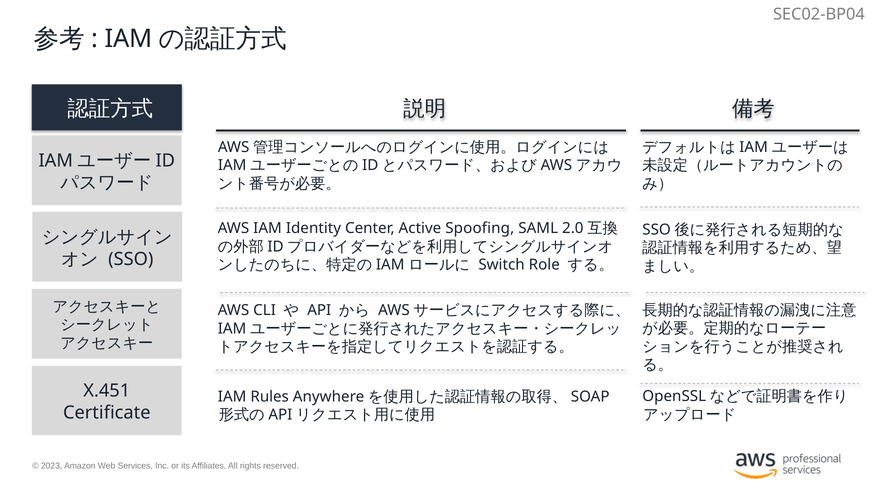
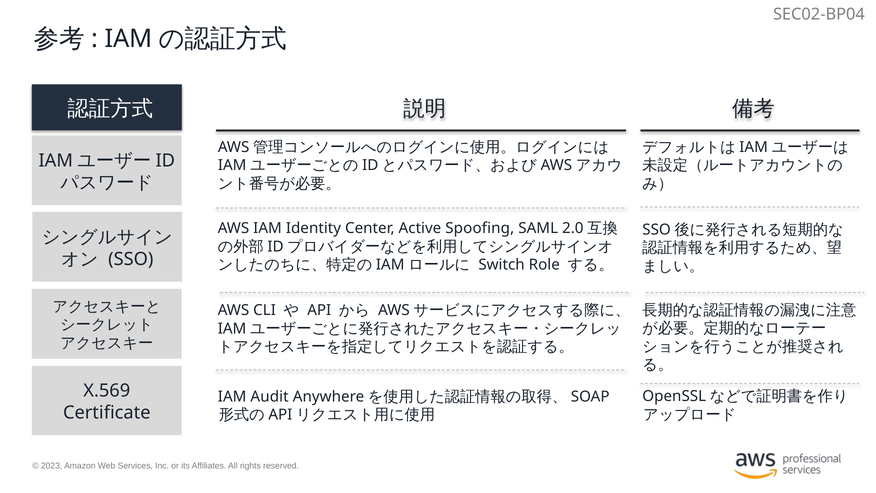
X.451: X.451 -> X.569
Rules: Rules -> Audit
